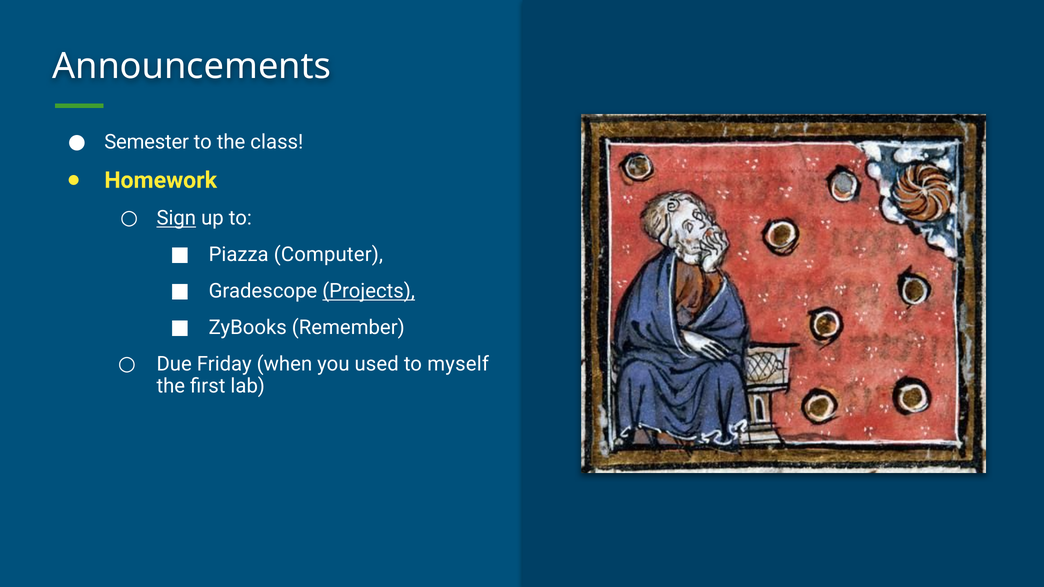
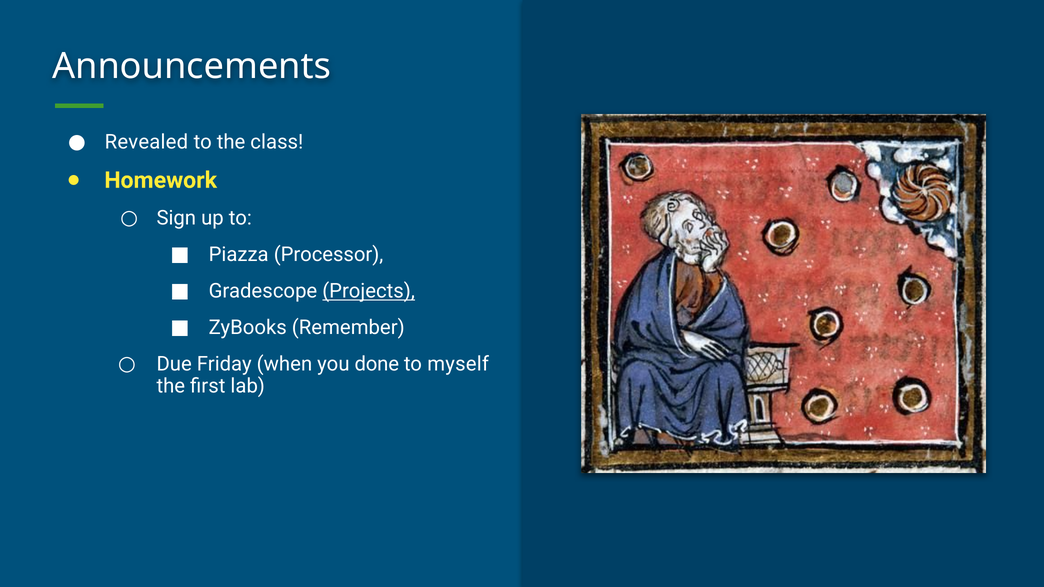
Semester: Semester -> Revealed
Sign underline: present -> none
Computer: Computer -> Processor
used: used -> done
